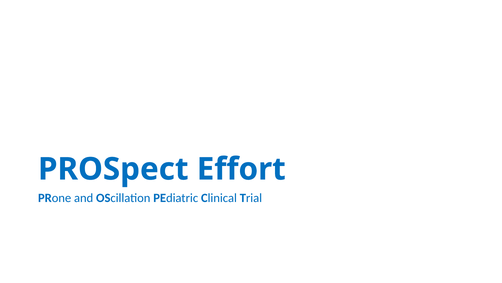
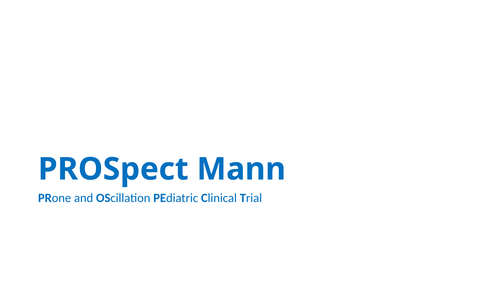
Effort: Effort -> Mann
